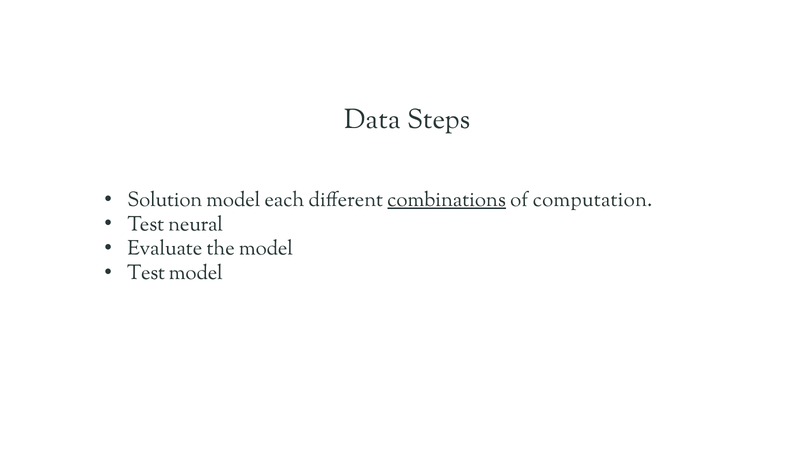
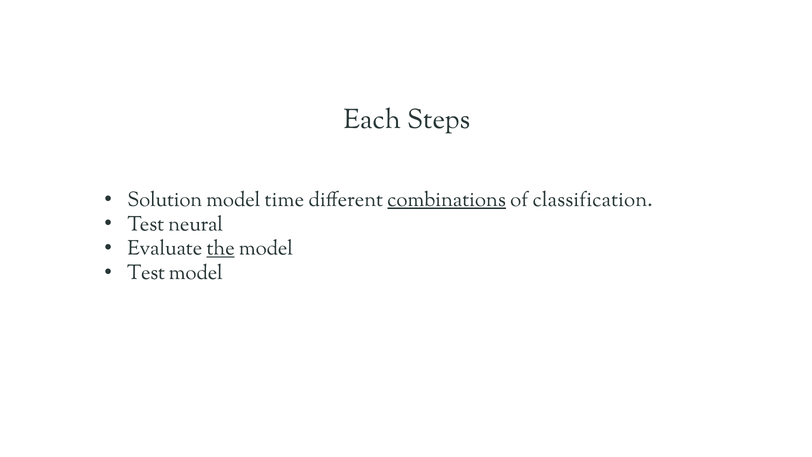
Data: Data -> Each
each: each -> time
computation: computation -> classification
the underline: none -> present
